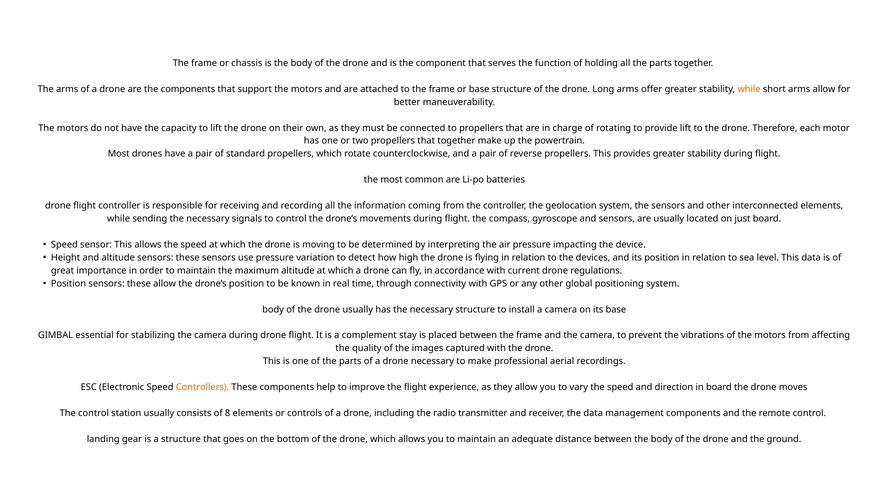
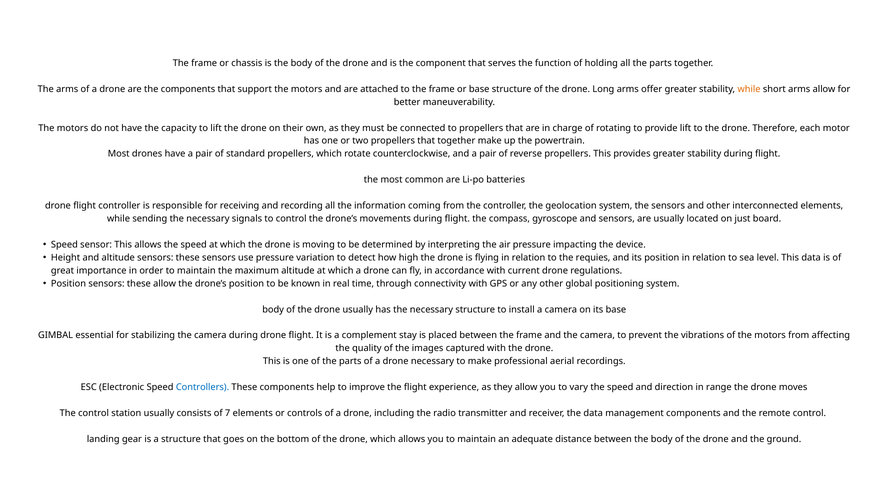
devices: devices -> requies
Controllers colour: orange -> blue
in board: board -> range
8: 8 -> 7
